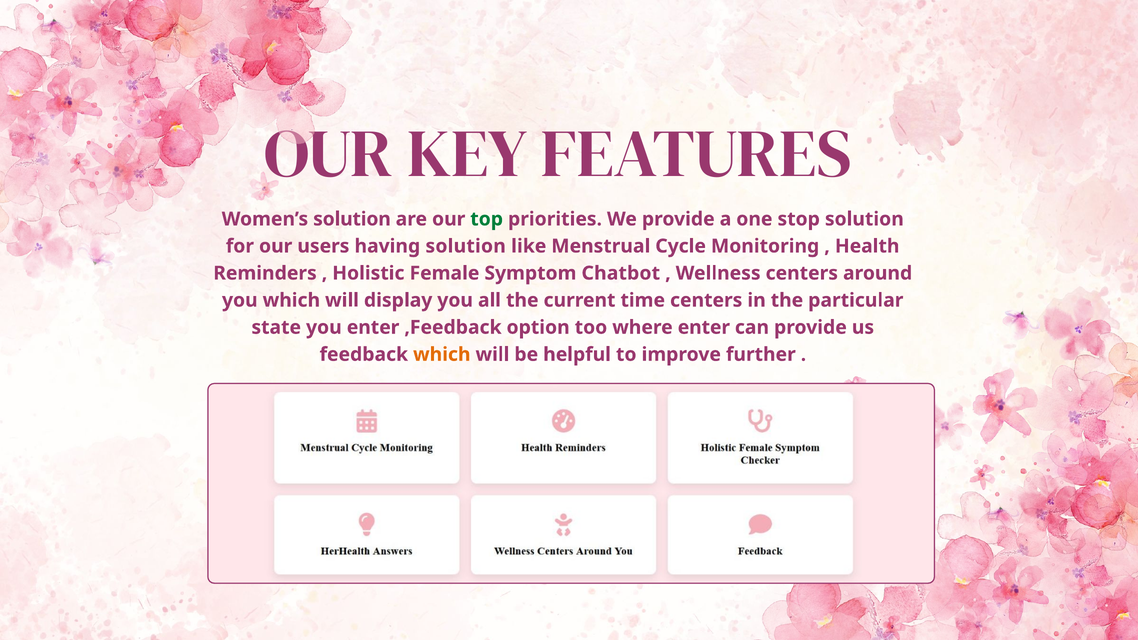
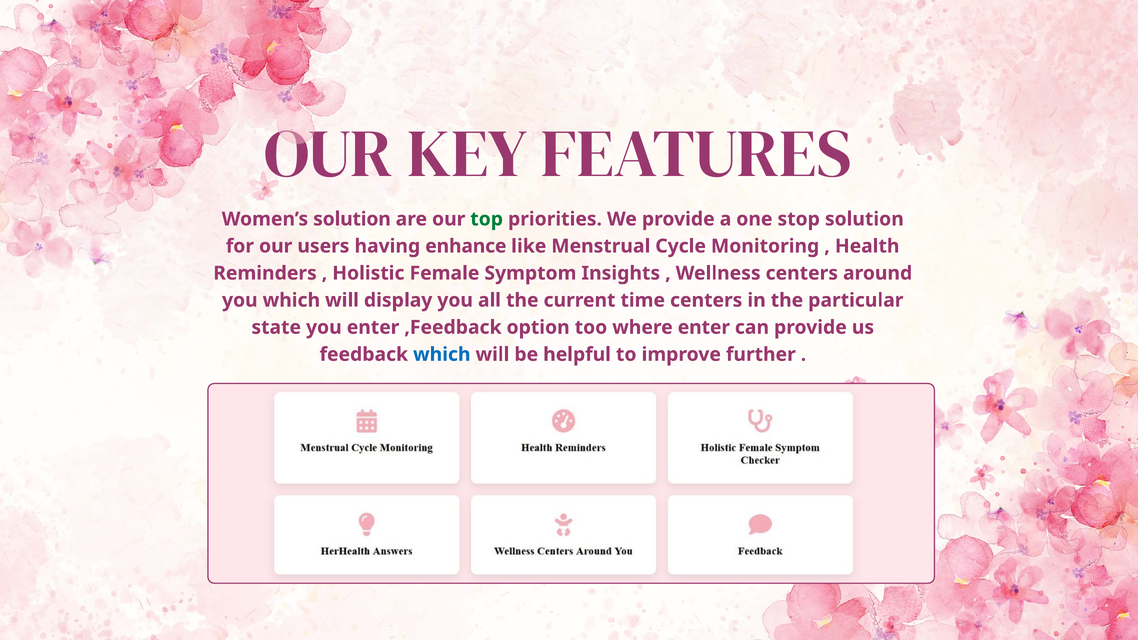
having solution: solution -> enhance
Chatbot: Chatbot -> Insights
which at (442, 355) colour: orange -> blue
